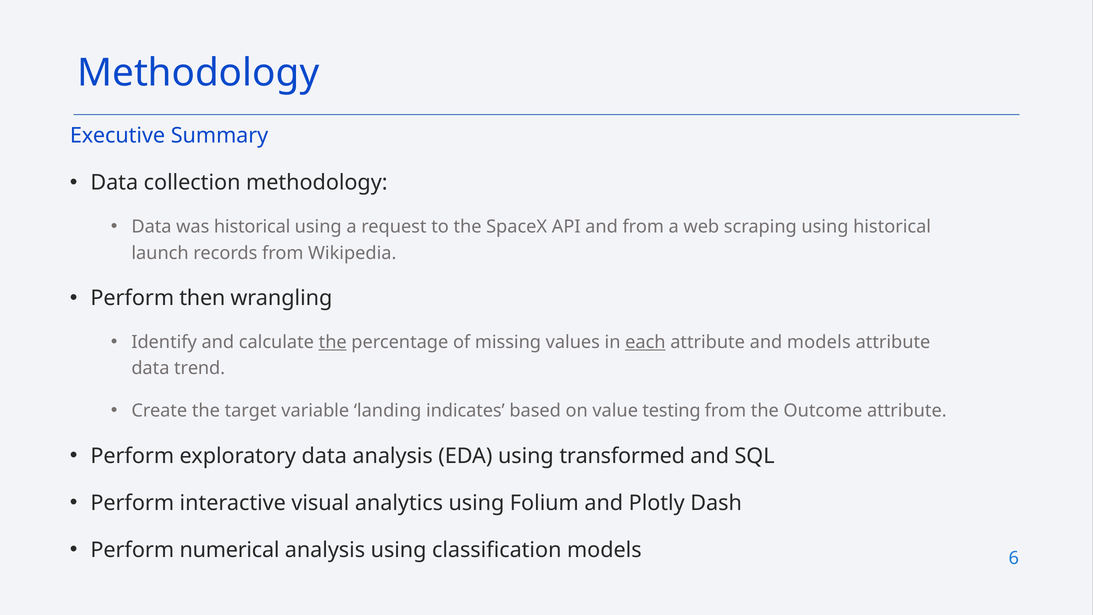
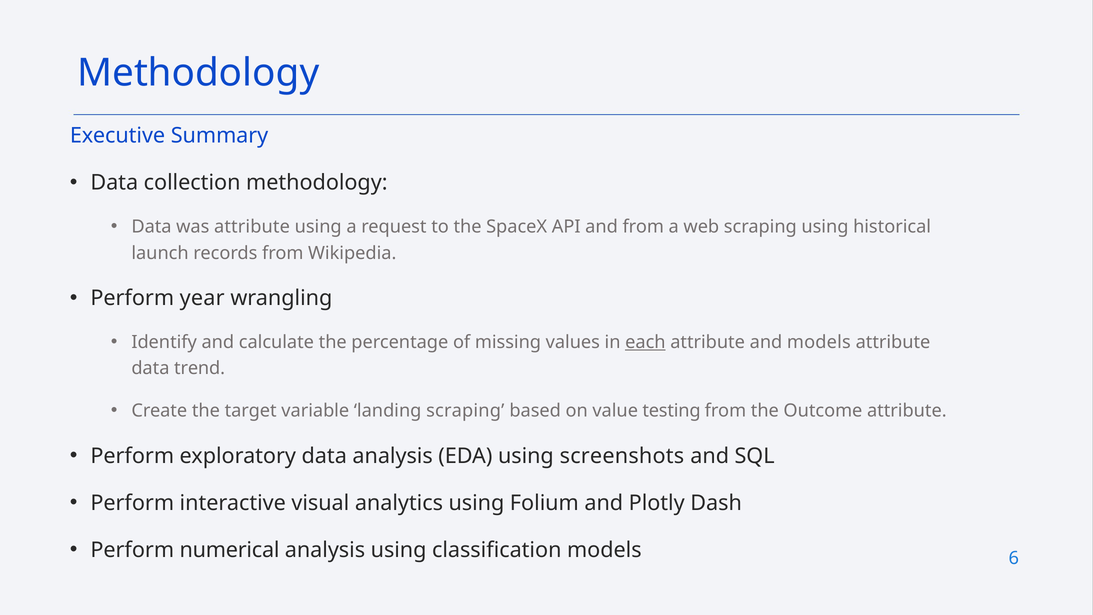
was historical: historical -> attribute
then: then -> year
the at (333, 342) underline: present -> none
landing indicates: indicates -> scraping
transformed: transformed -> screenshots
